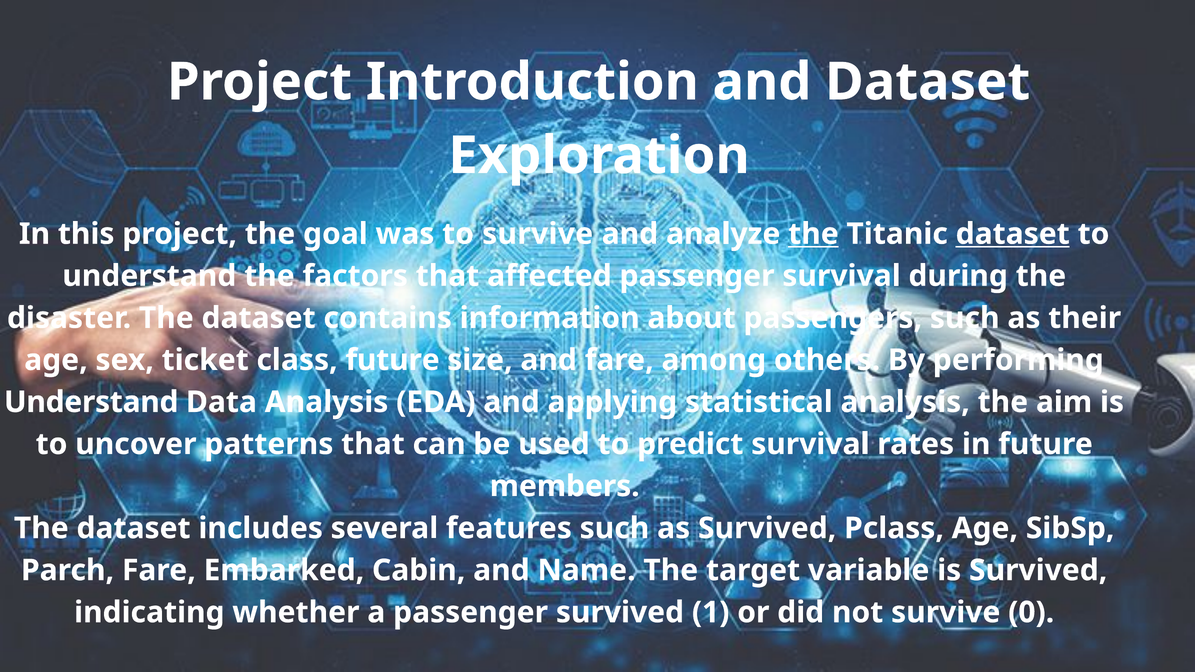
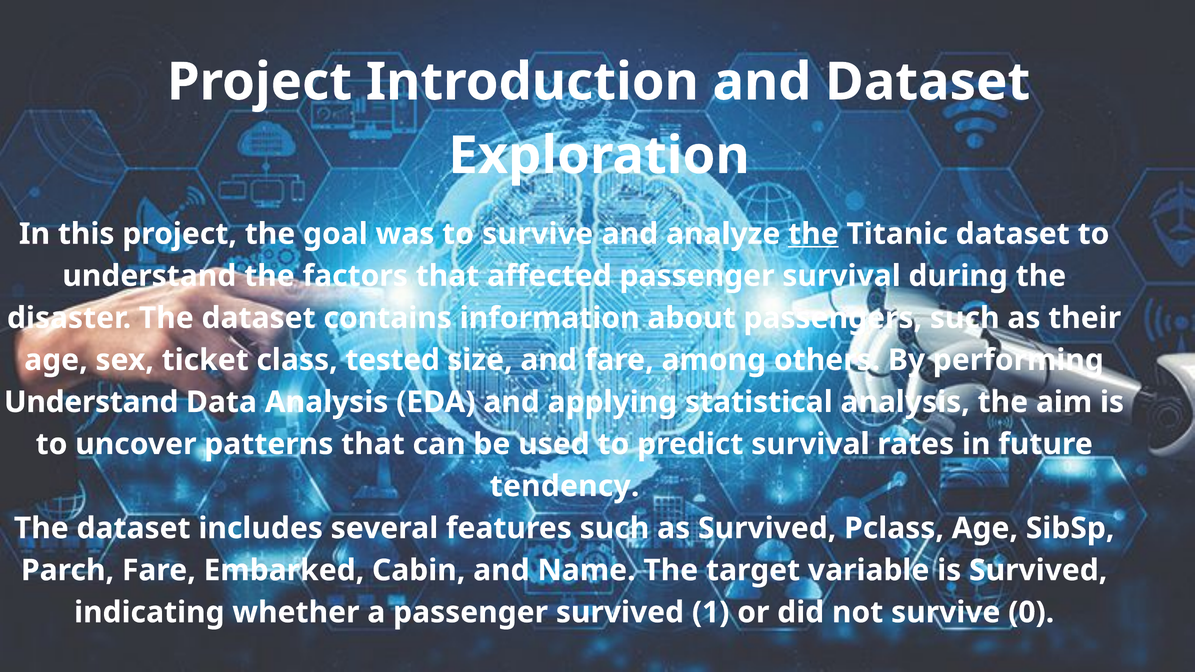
dataset at (1013, 234) underline: present -> none
class future: future -> tested
members: members -> tendency
